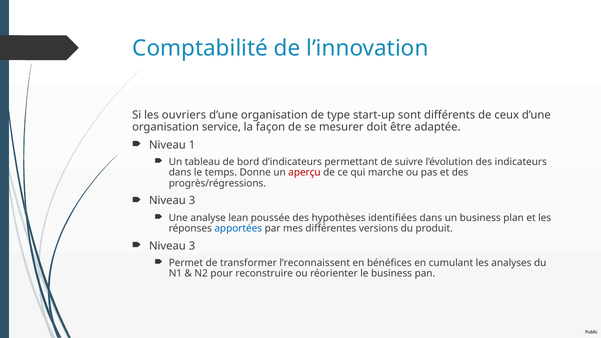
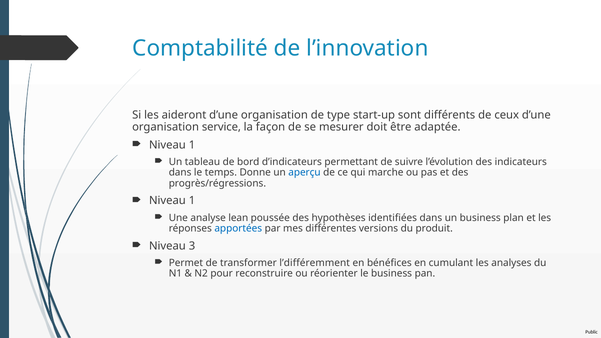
ouvriers: ouvriers -> aideront
aperçu colour: red -> blue
3 at (192, 201): 3 -> 1
l’reconnaissent: l’reconnaissent -> l’différemment
